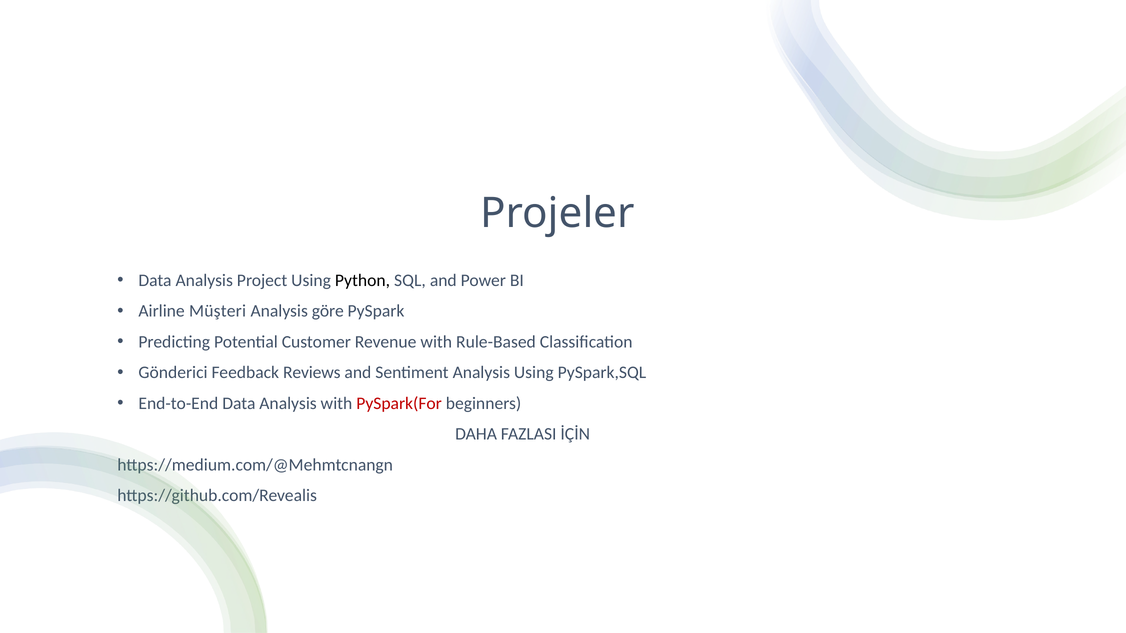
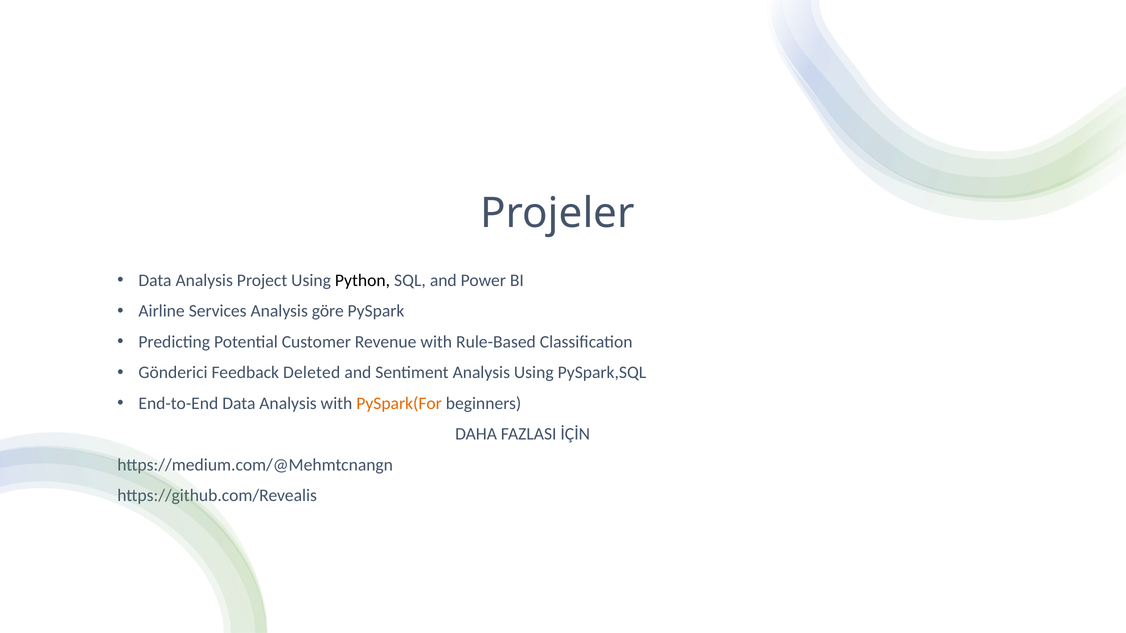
Müşteri: Müşteri -> Services
Reviews: Reviews -> Deleted
PySpark(For colour: red -> orange
